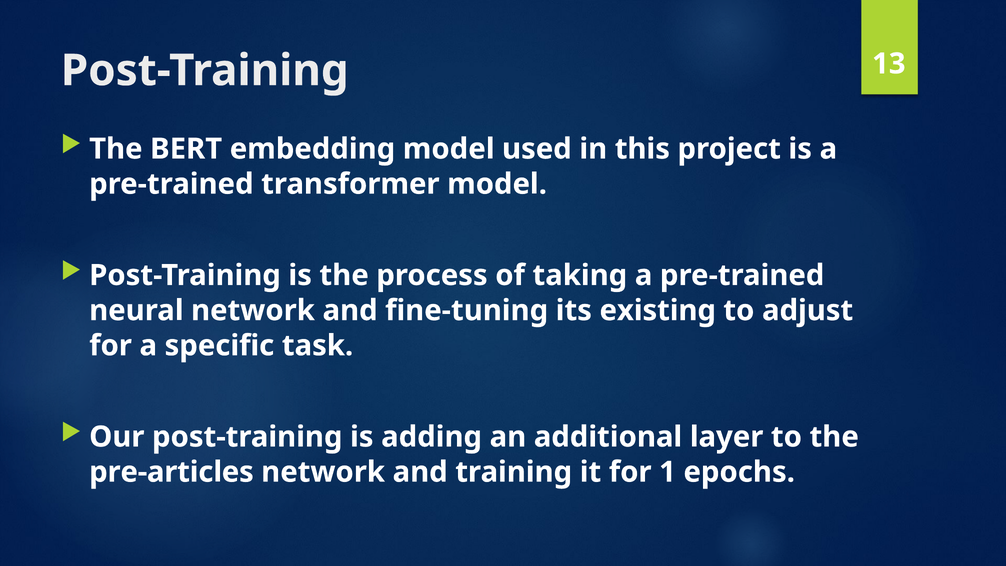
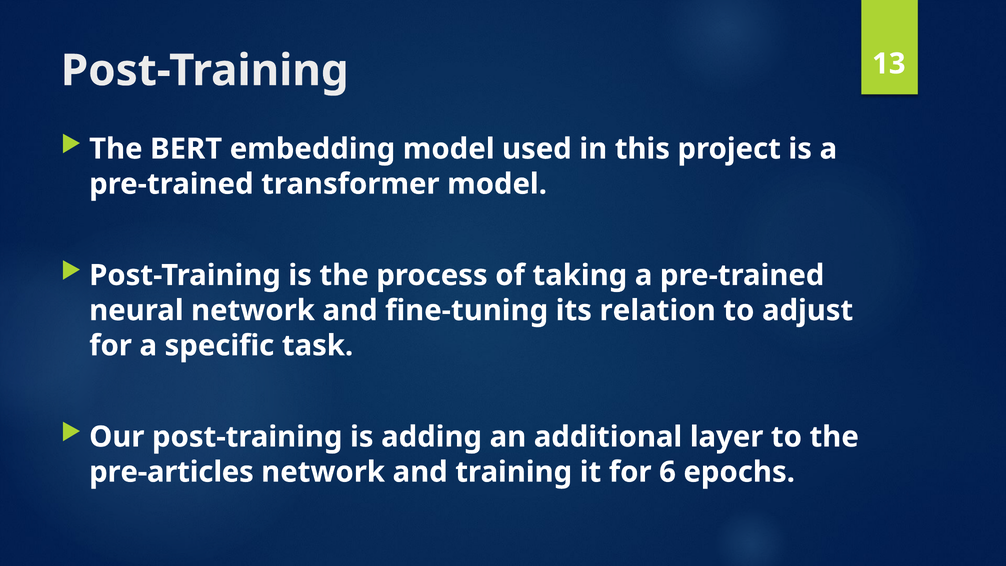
existing: existing -> relation
1: 1 -> 6
